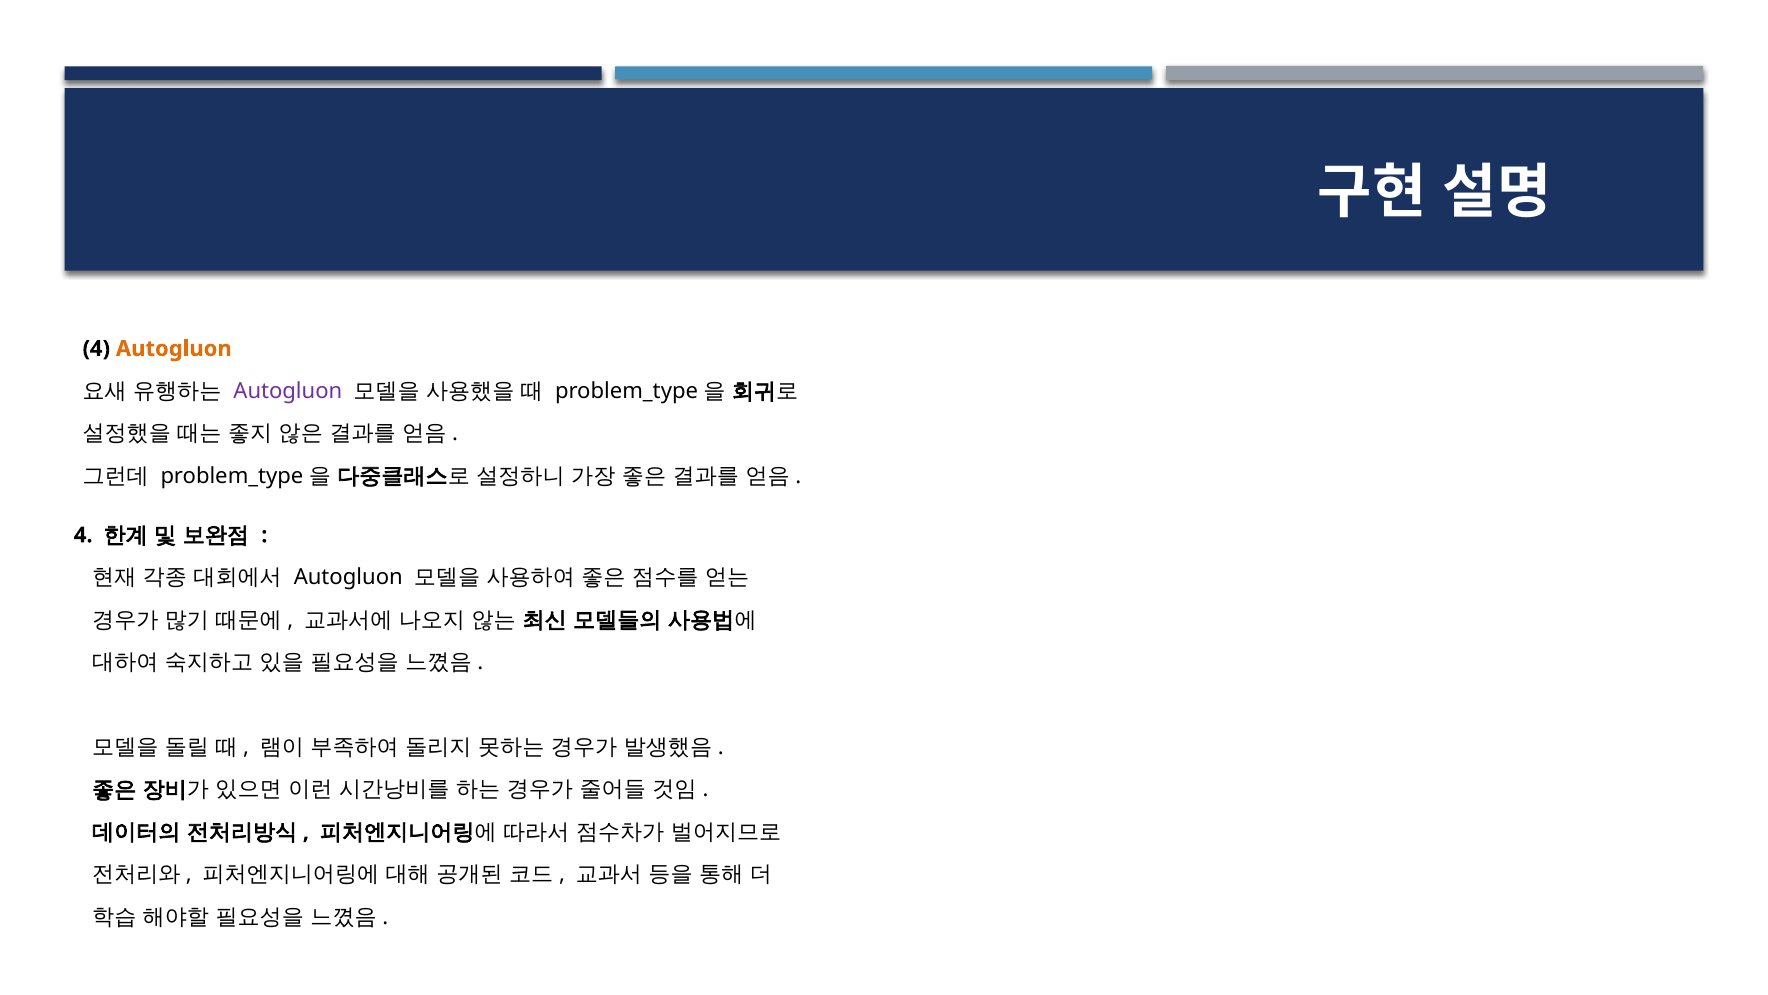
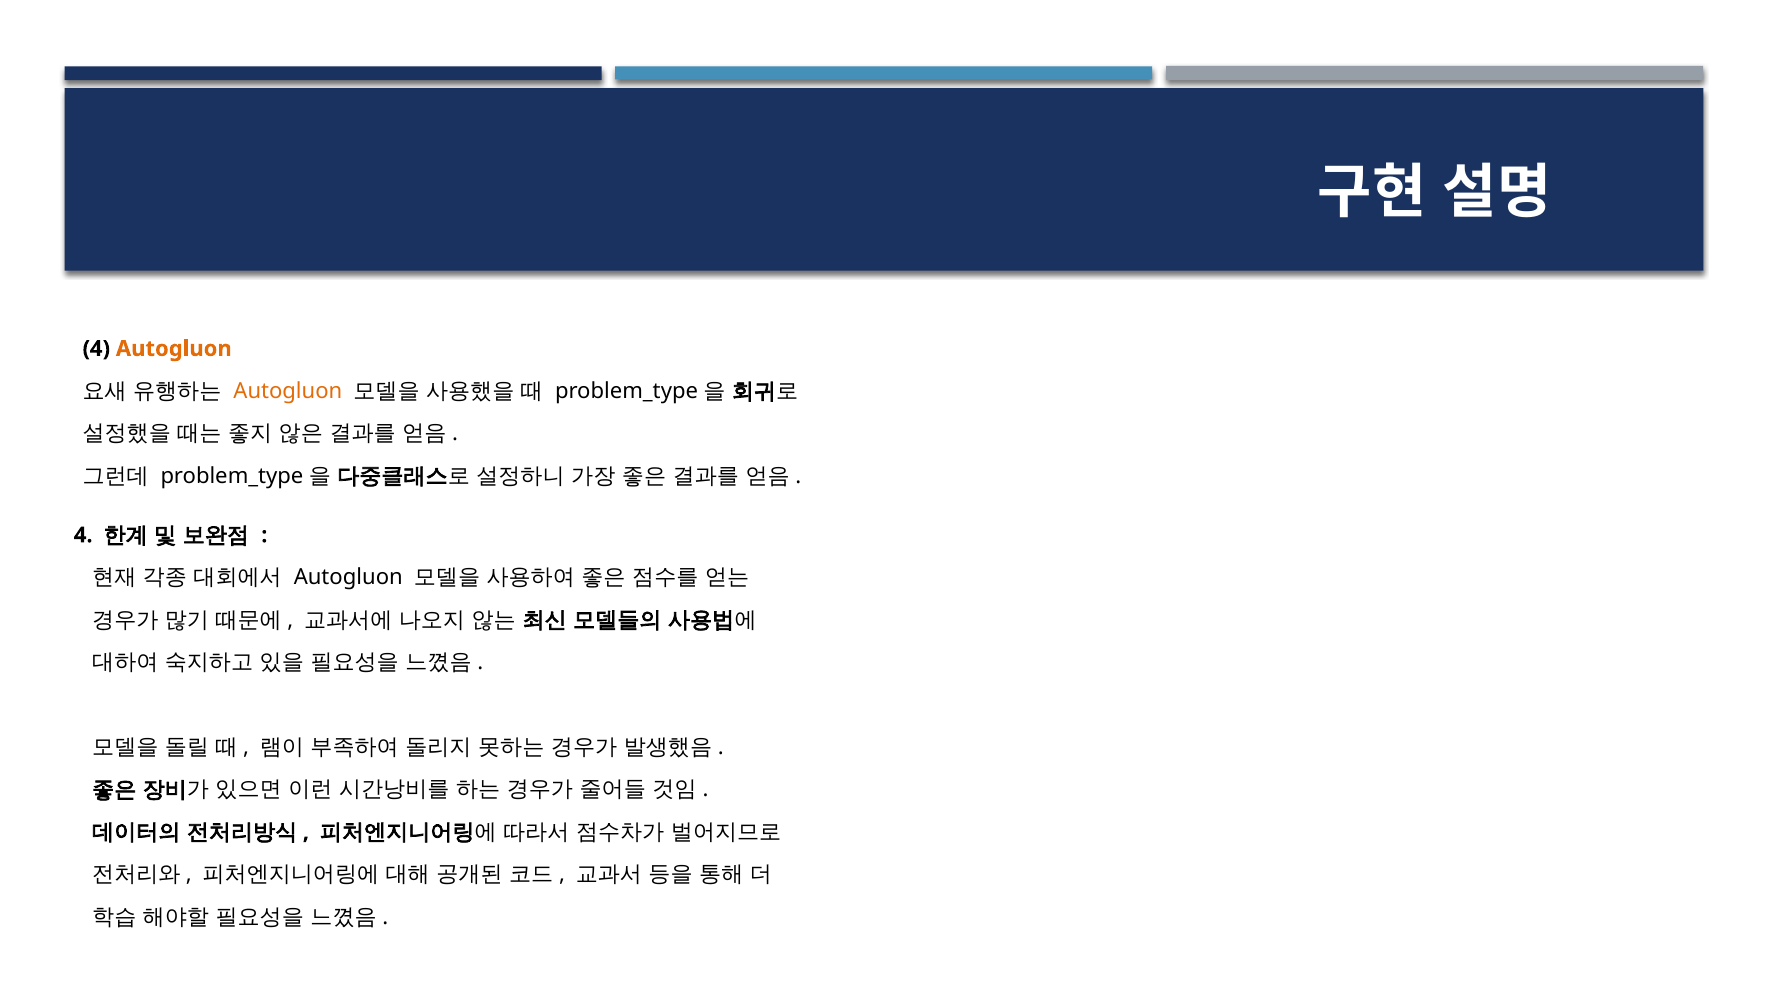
Autogluon at (288, 391) colour: purple -> orange
